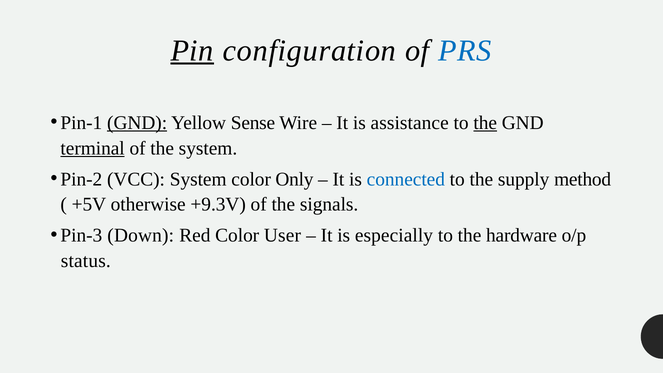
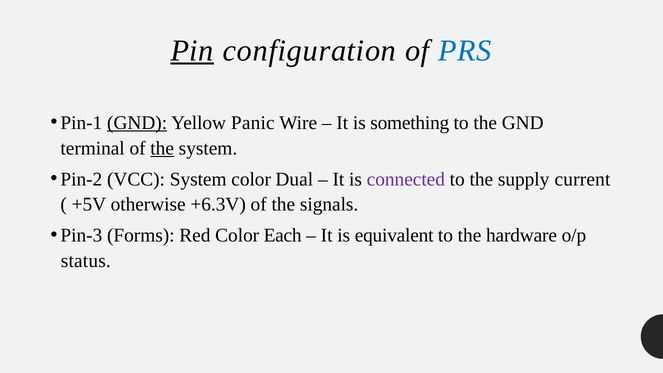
Sense: Sense -> Panic
assistance: assistance -> something
the at (485, 123) underline: present -> none
terminal underline: present -> none
the at (162, 148) underline: none -> present
Only: Only -> Dual
connected colour: blue -> purple
method: method -> current
+9.3V: +9.3V -> +6.3V
Down: Down -> Forms
User: User -> Each
especially: especially -> equivalent
